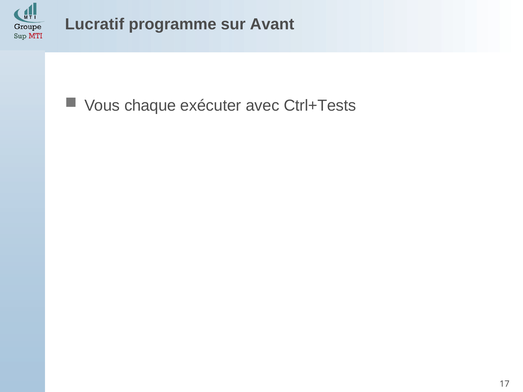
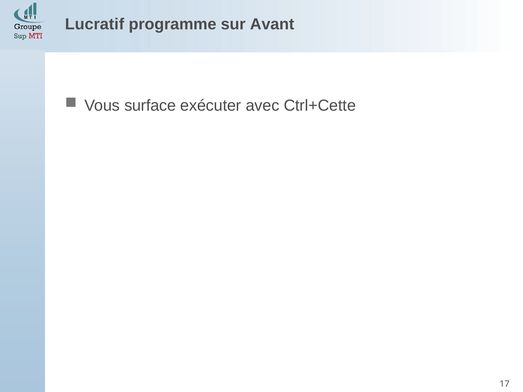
chaque: chaque -> surface
Ctrl+Tests: Ctrl+Tests -> Ctrl+Cette
